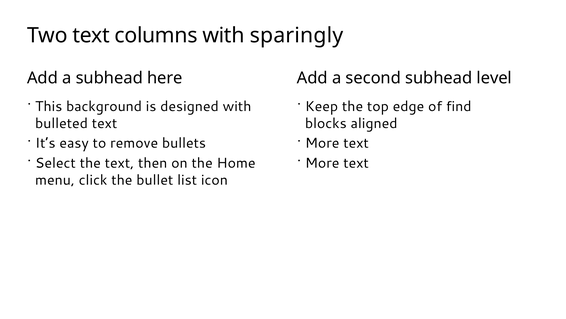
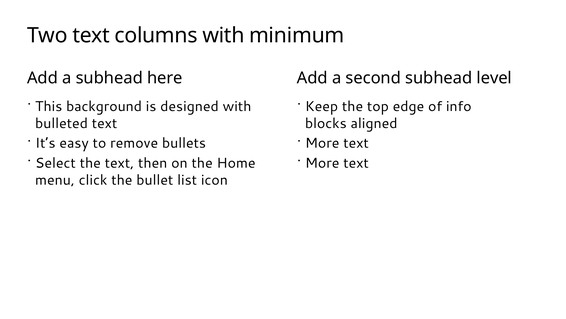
sparingly: sparingly -> minimum
find: find -> info
